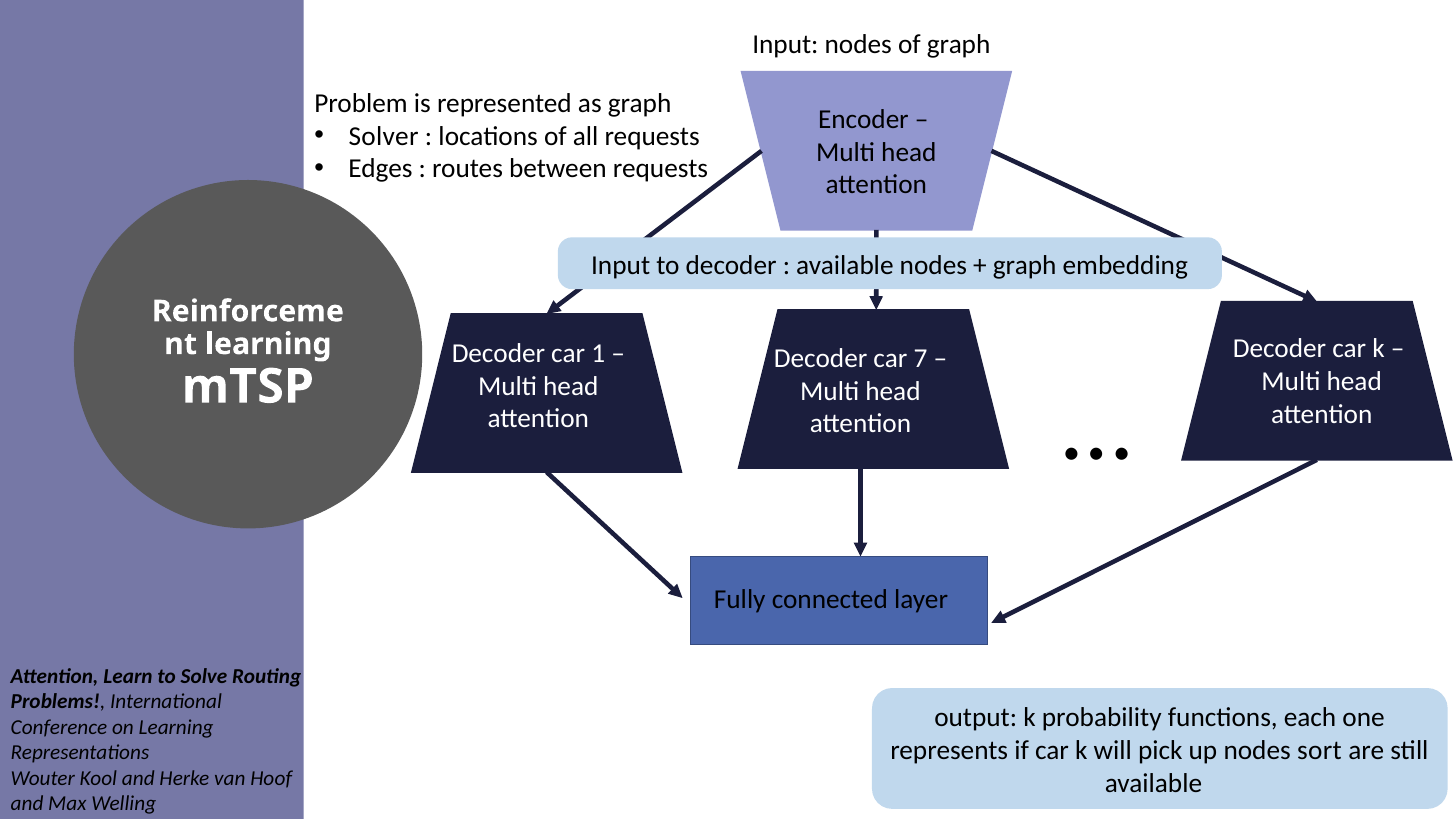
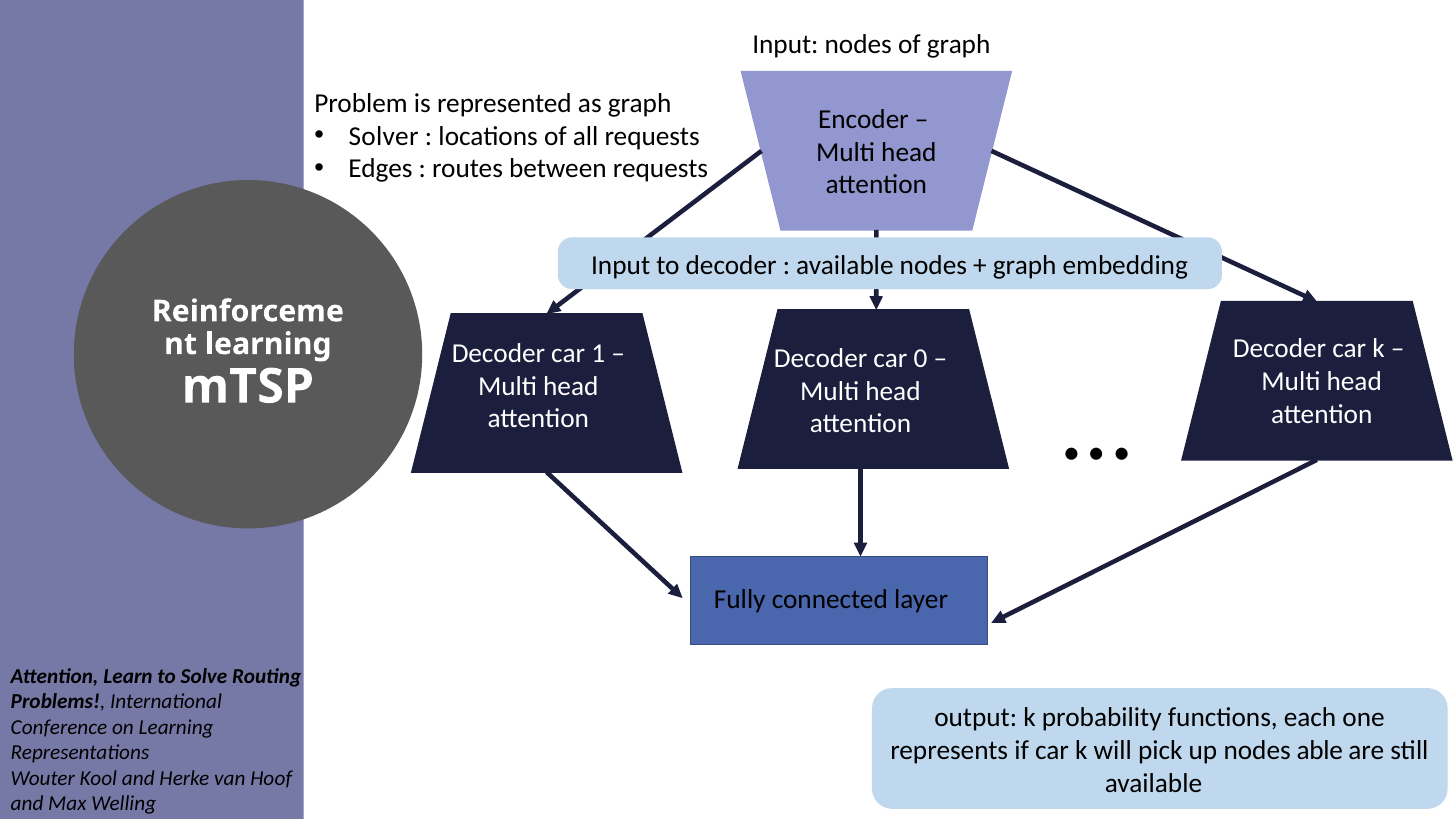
7: 7 -> 0
sort: sort -> able
